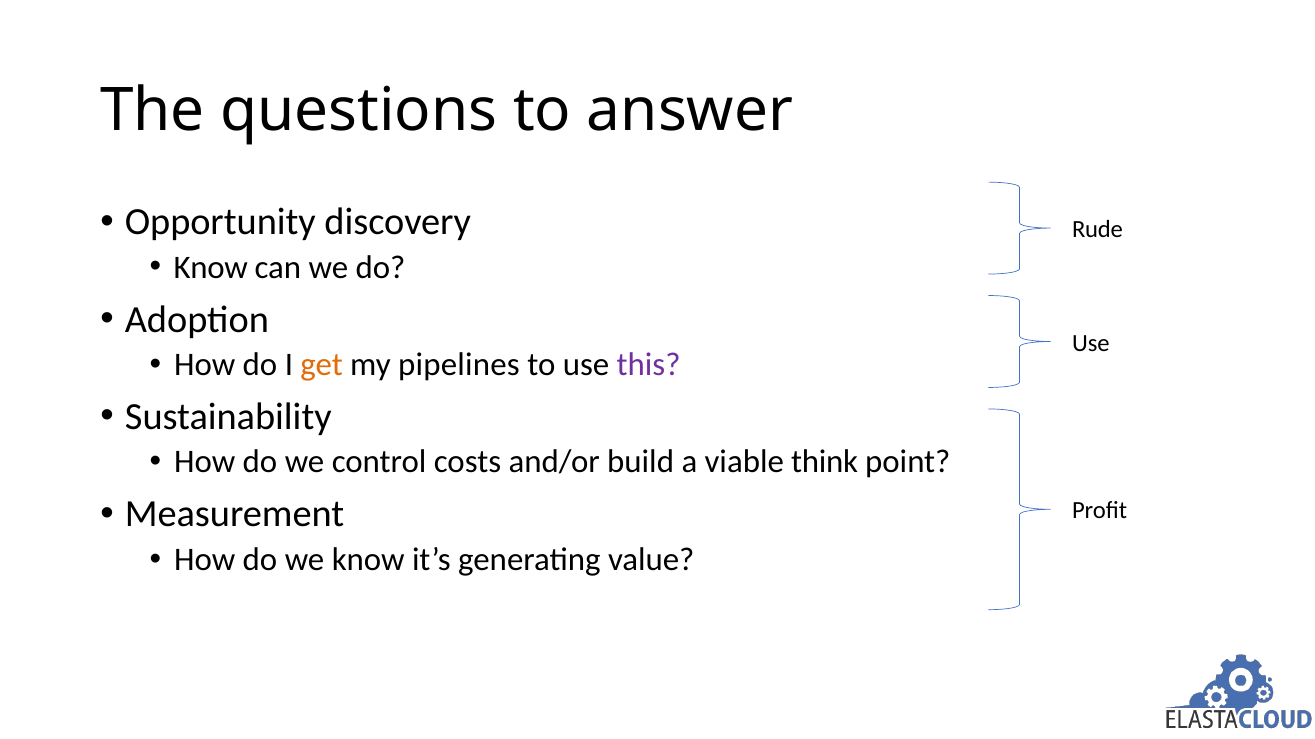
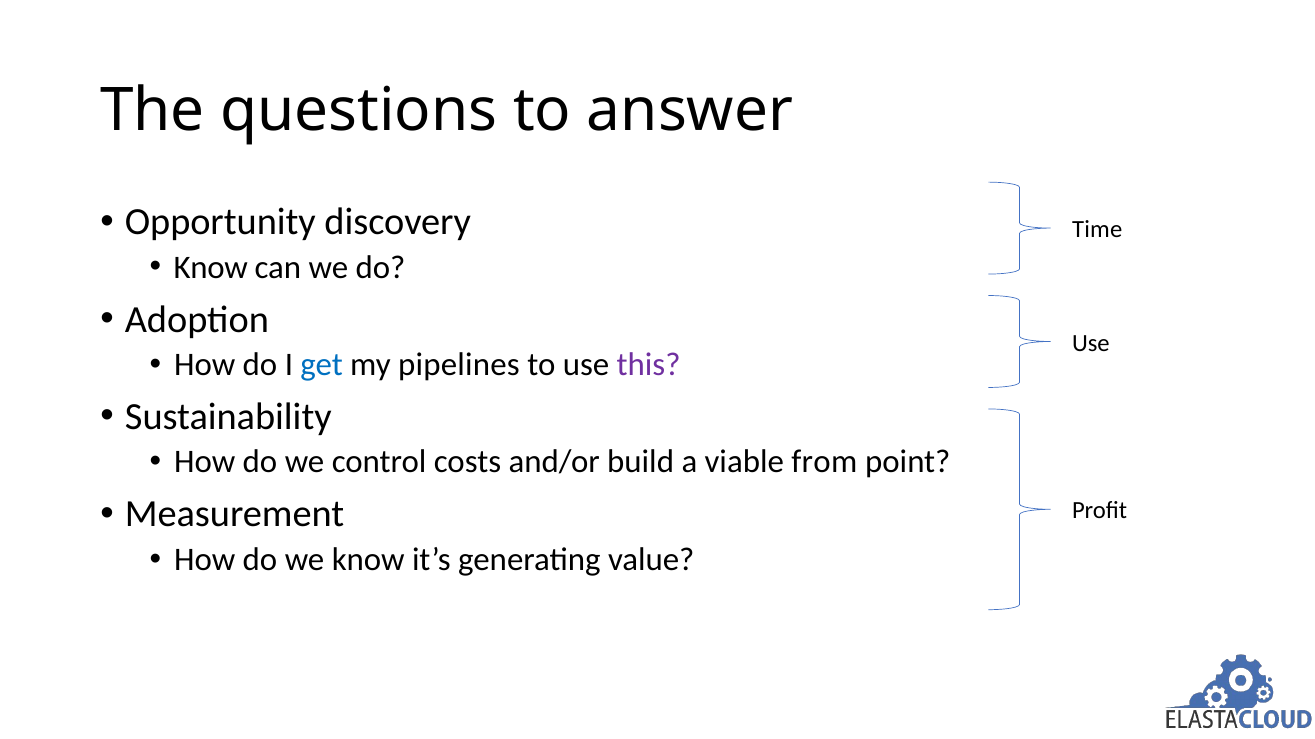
Rude: Rude -> Time
get colour: orange -> blue
think: think -> from
